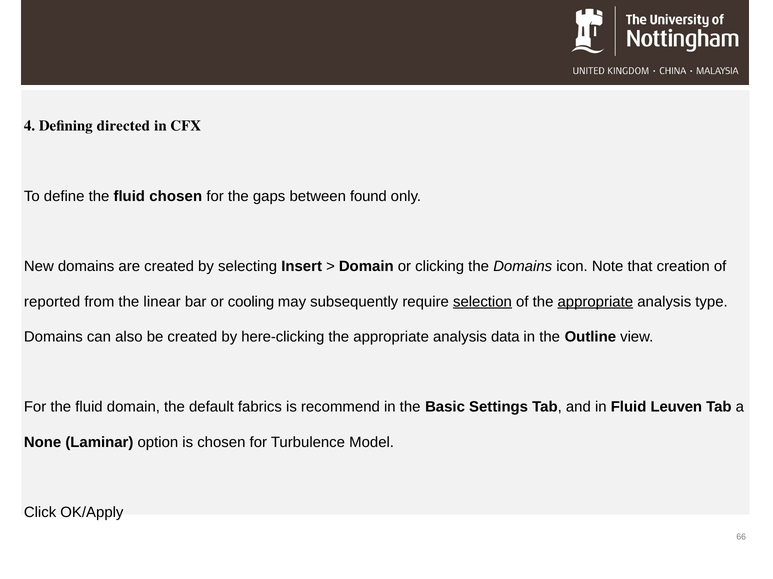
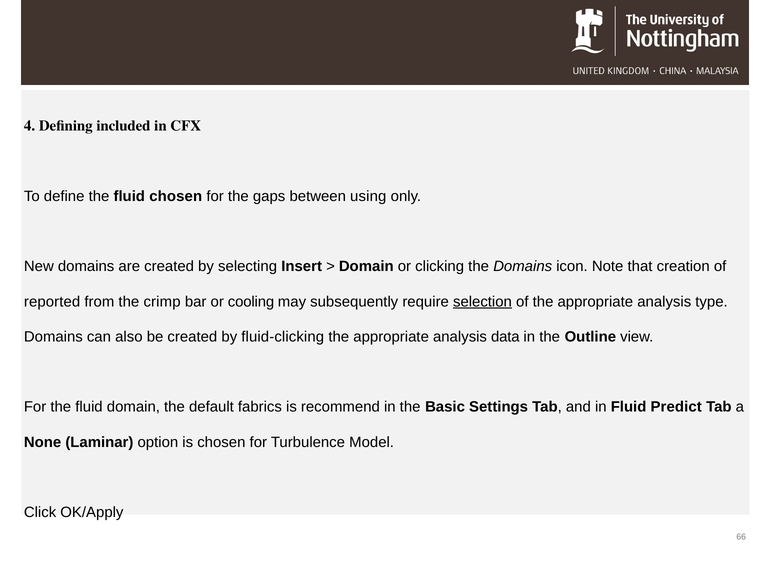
directed: directed -> included
found: found -> using
linear: linear -> crimp
appropriate at (595, 302) underline: present -> none
here-clicking: here-clicking -> fluid-clicking
Leuven: Leuven -> Predict
